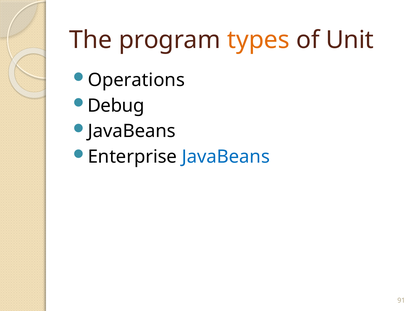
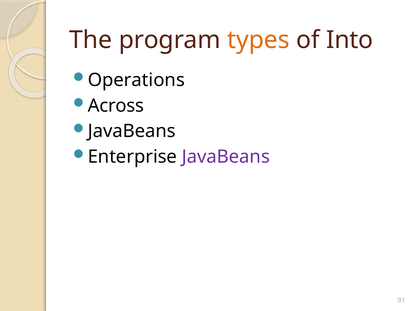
Unit: Unit -> Into
Debug: Debug -> Across
JavaBeans at (226, 157) colour: blue -> purple
